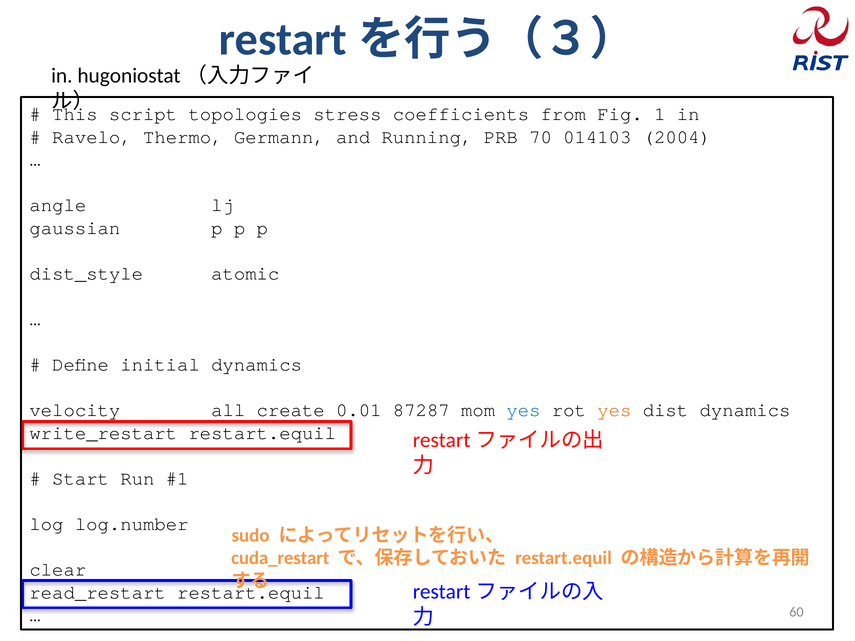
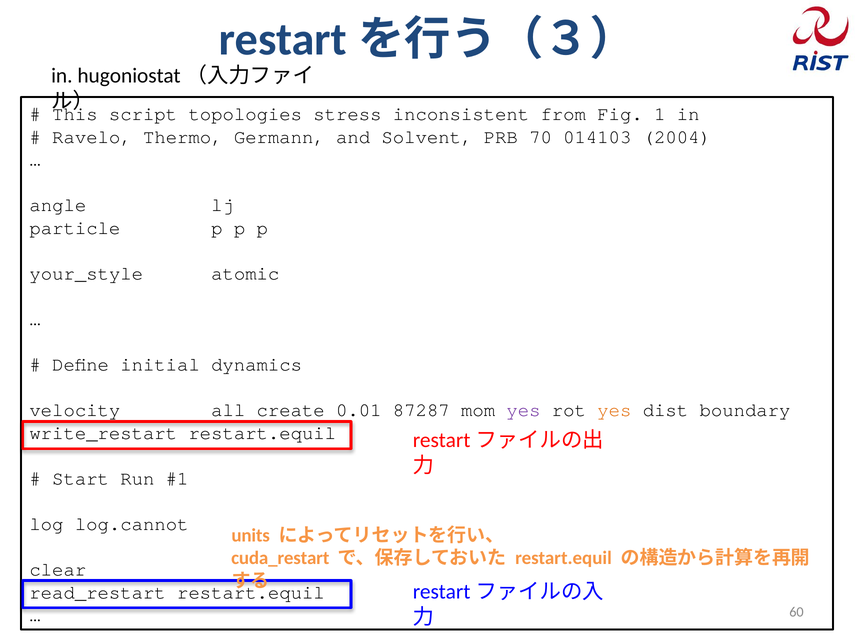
coefficients: coefficients -> inconsistent
Running: Running -> Solvent
gaussian: gaussian -> particle
dist_style: dist_style -> your_style
yes at (524, 410) colour: blue -> purple
dist dynamics: dynamics -> boundary
log.number: log.number -> log.cannot
sudo: sudo -> units
